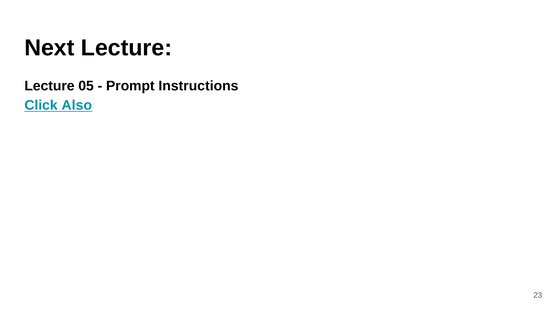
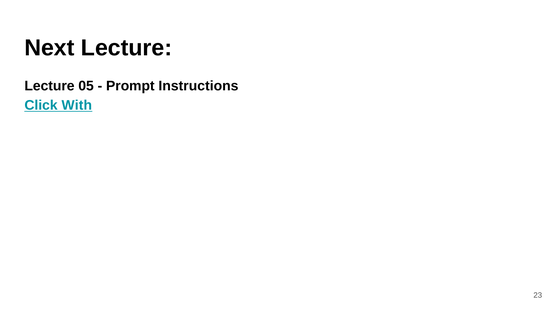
Also: Also -> With
